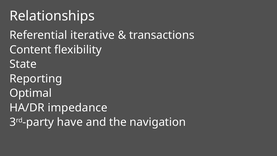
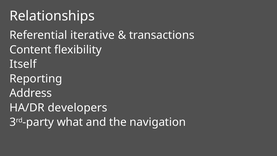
State: State -> Itself
Optimal: Optimal -> Address
impedance: impedance -> developers
have: have -> what
